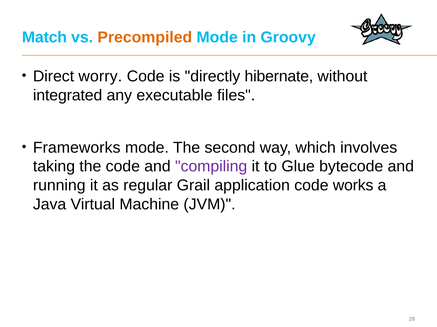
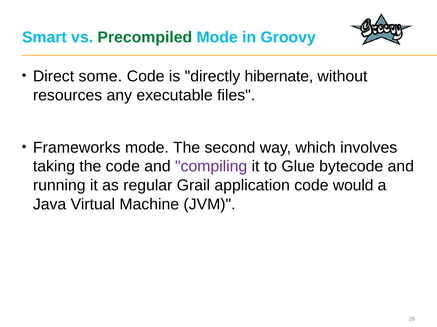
Match: Match -> Smart
Precompiled colour: orange -> green
worry: worry -> some
integrated: integrated -> resources
works: works -> would
